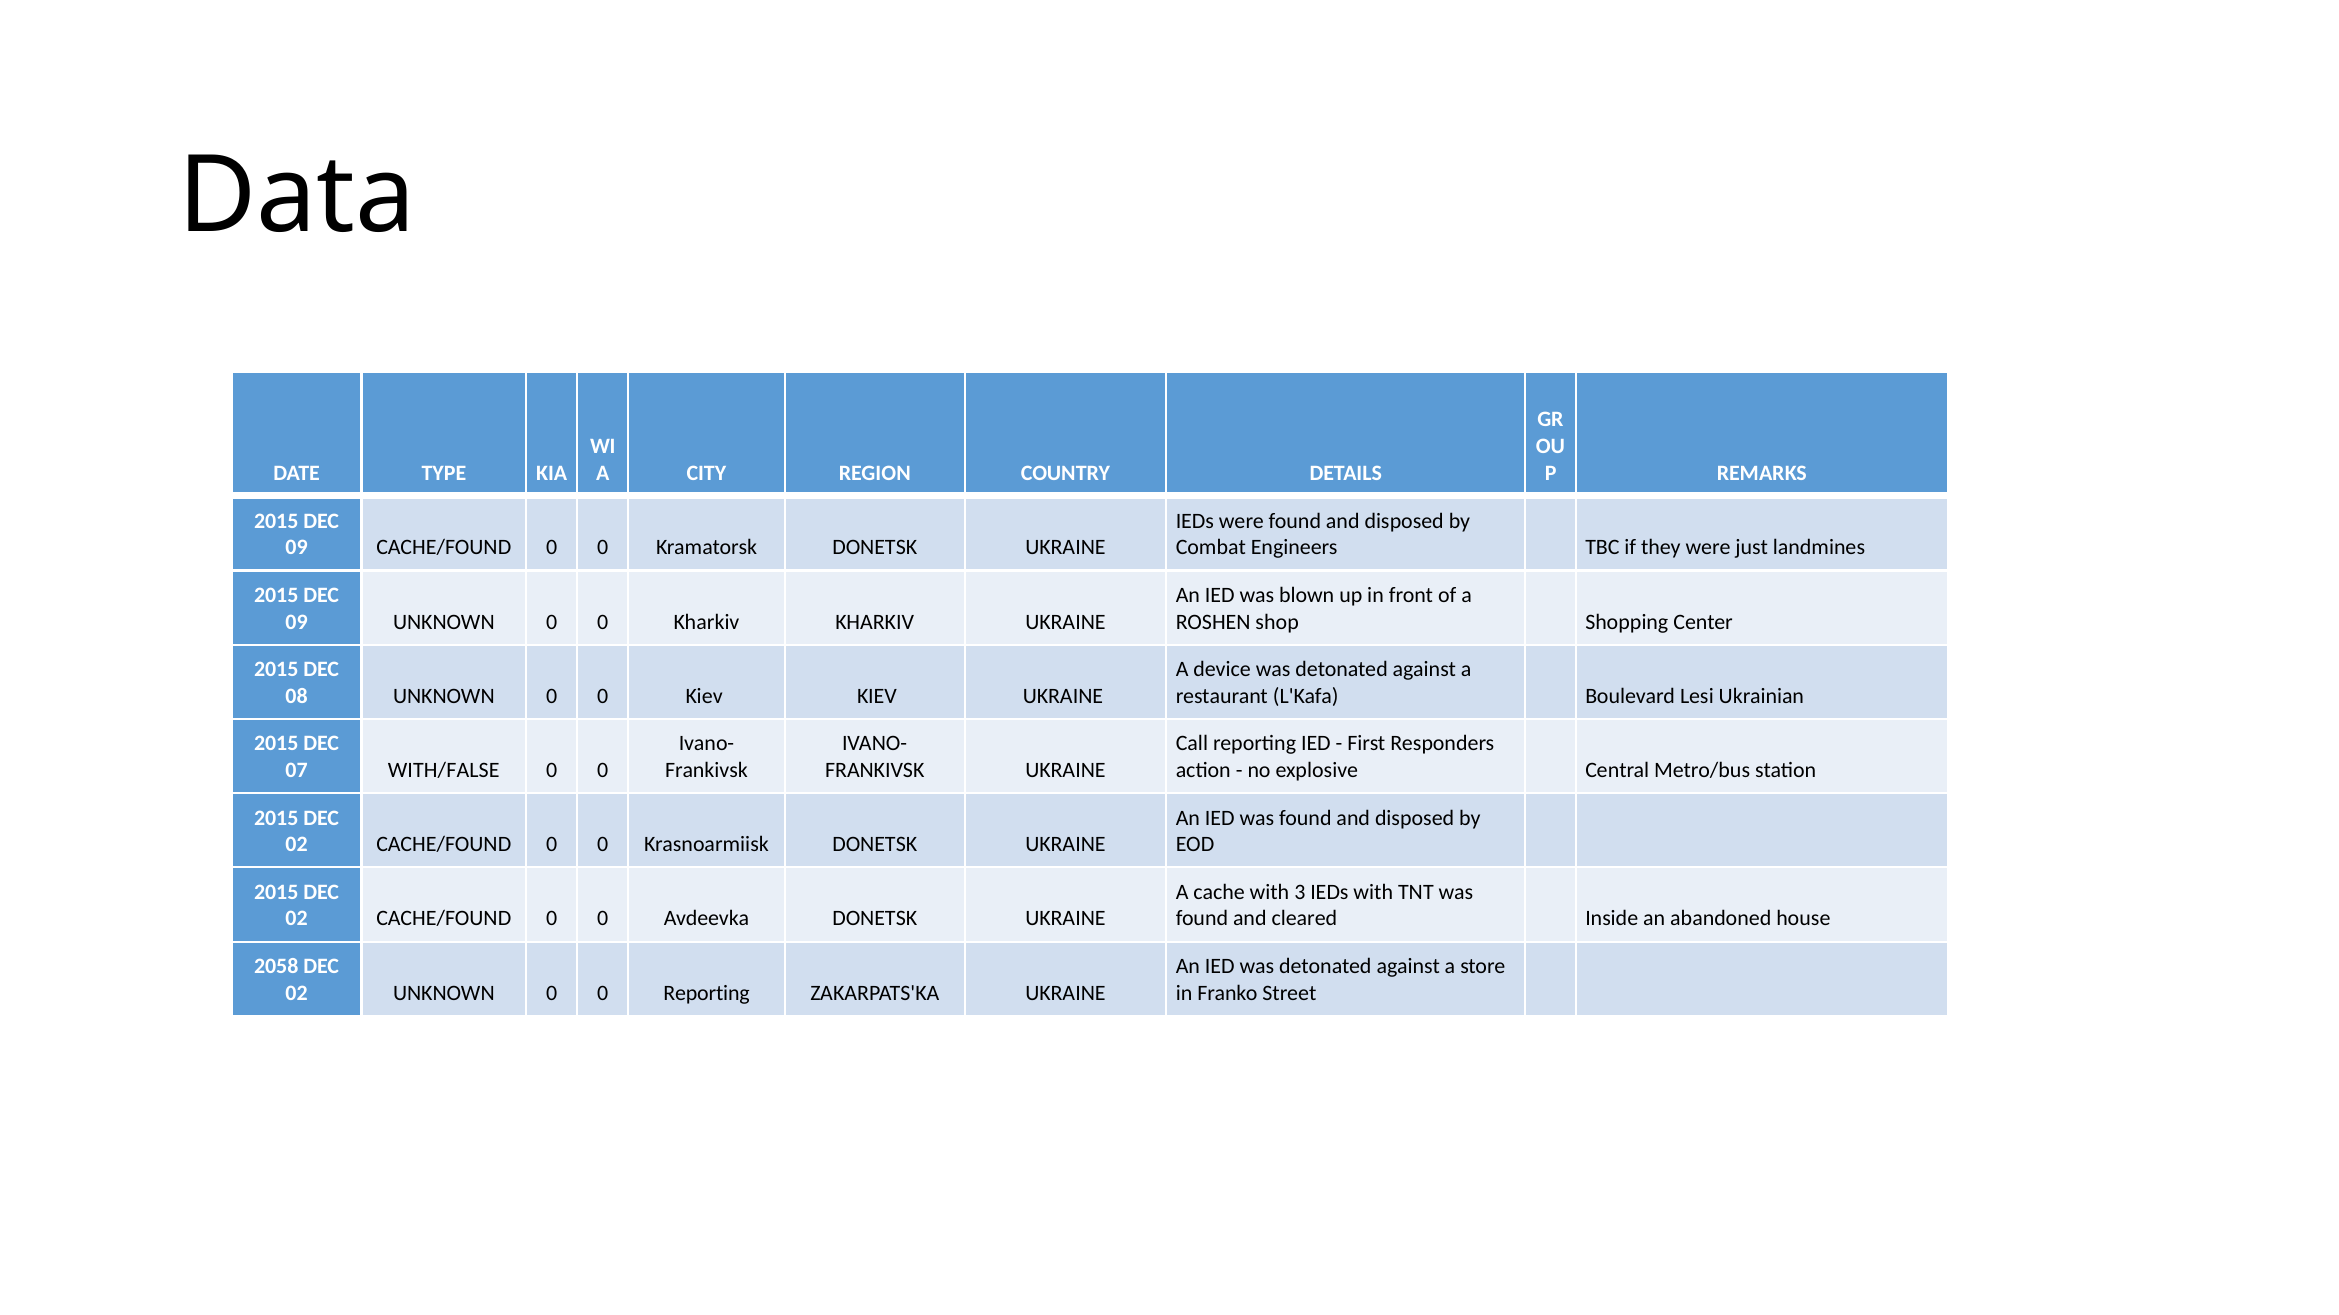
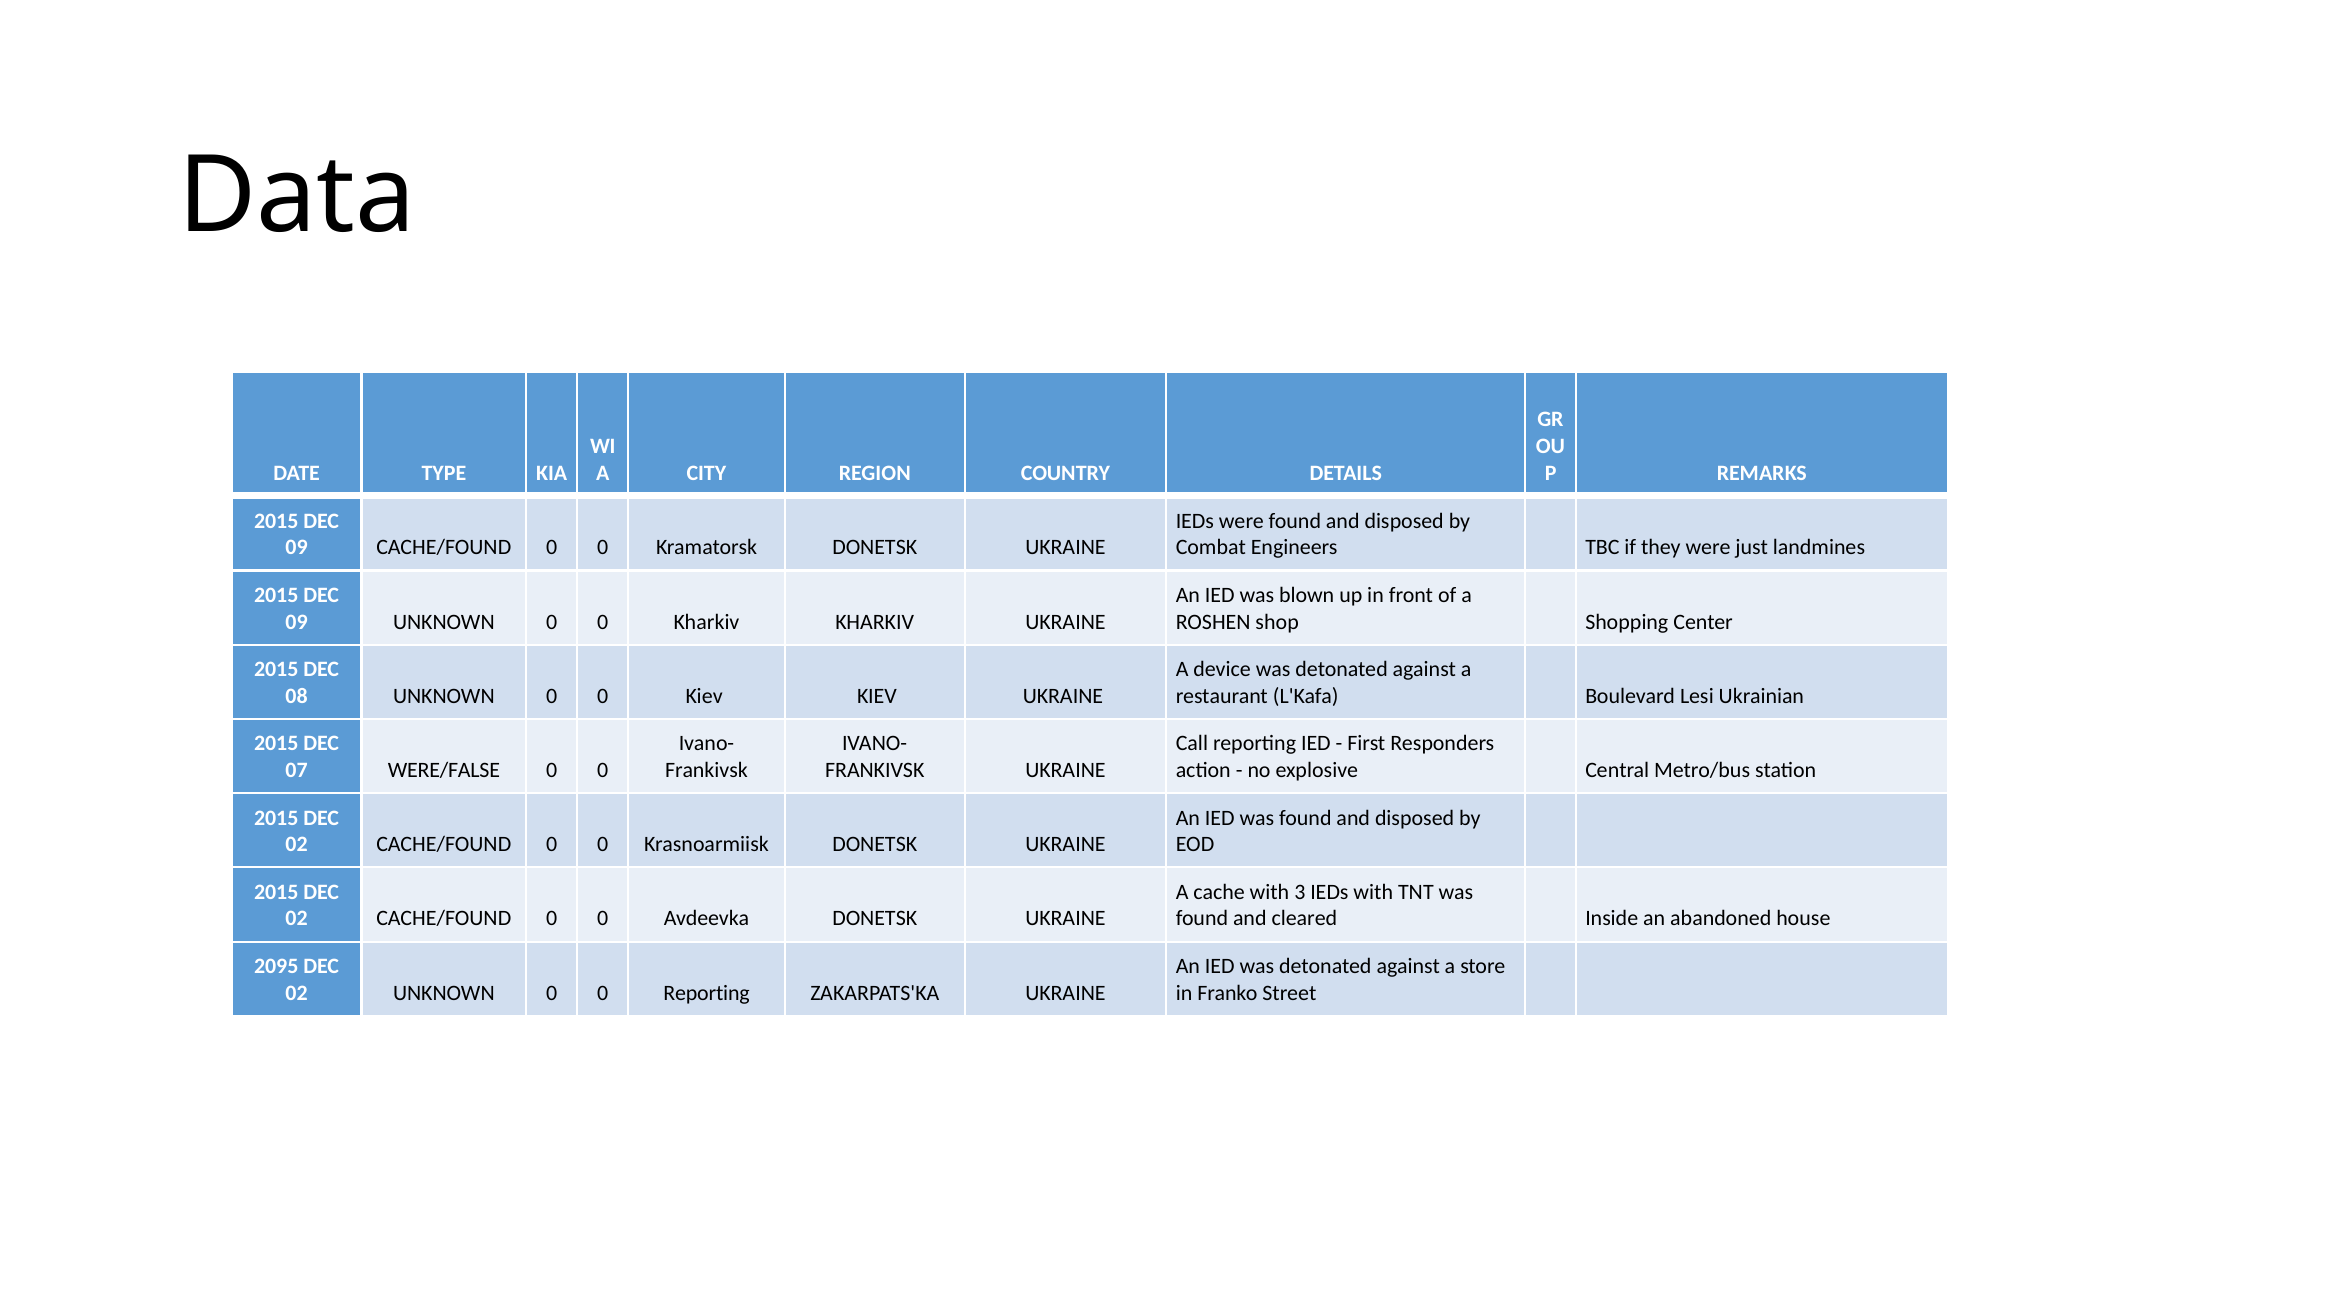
WITH/FALSE: WITH/FALSE -> WERE/FALSE
2058: 2058 -> 2095
